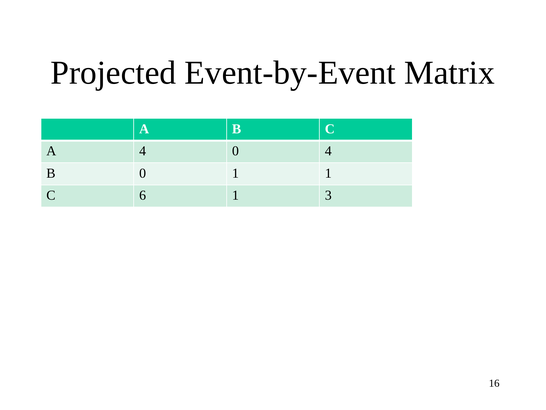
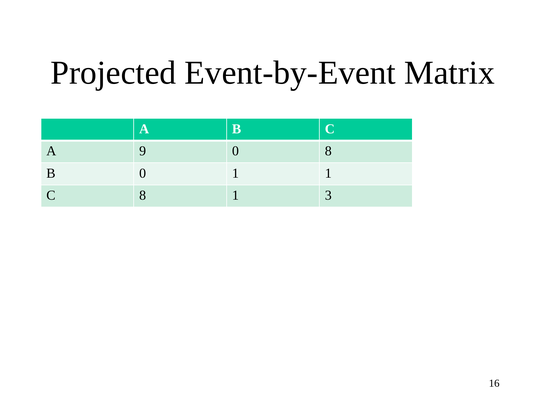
A 4: 4 -> 9
0 4: 4 -> 8
C 6: 6 -> 8
